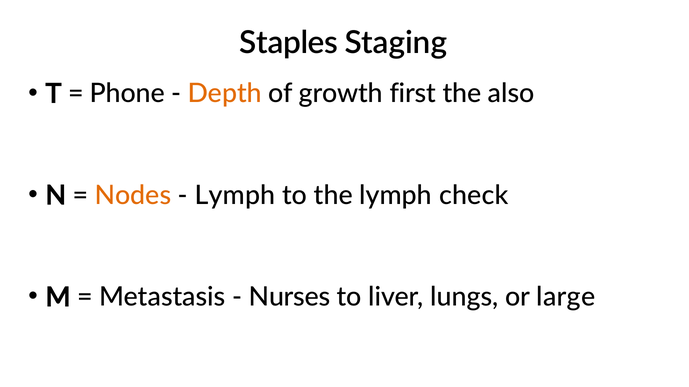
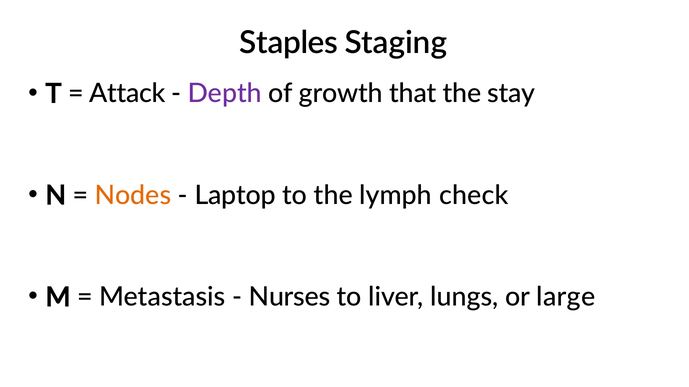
Phone: Phone -> Attack
Depth colour: orange -> purple
first: first -> that
also: also -> stay
Lymph at (235, 196): Lymph -> Laptop
